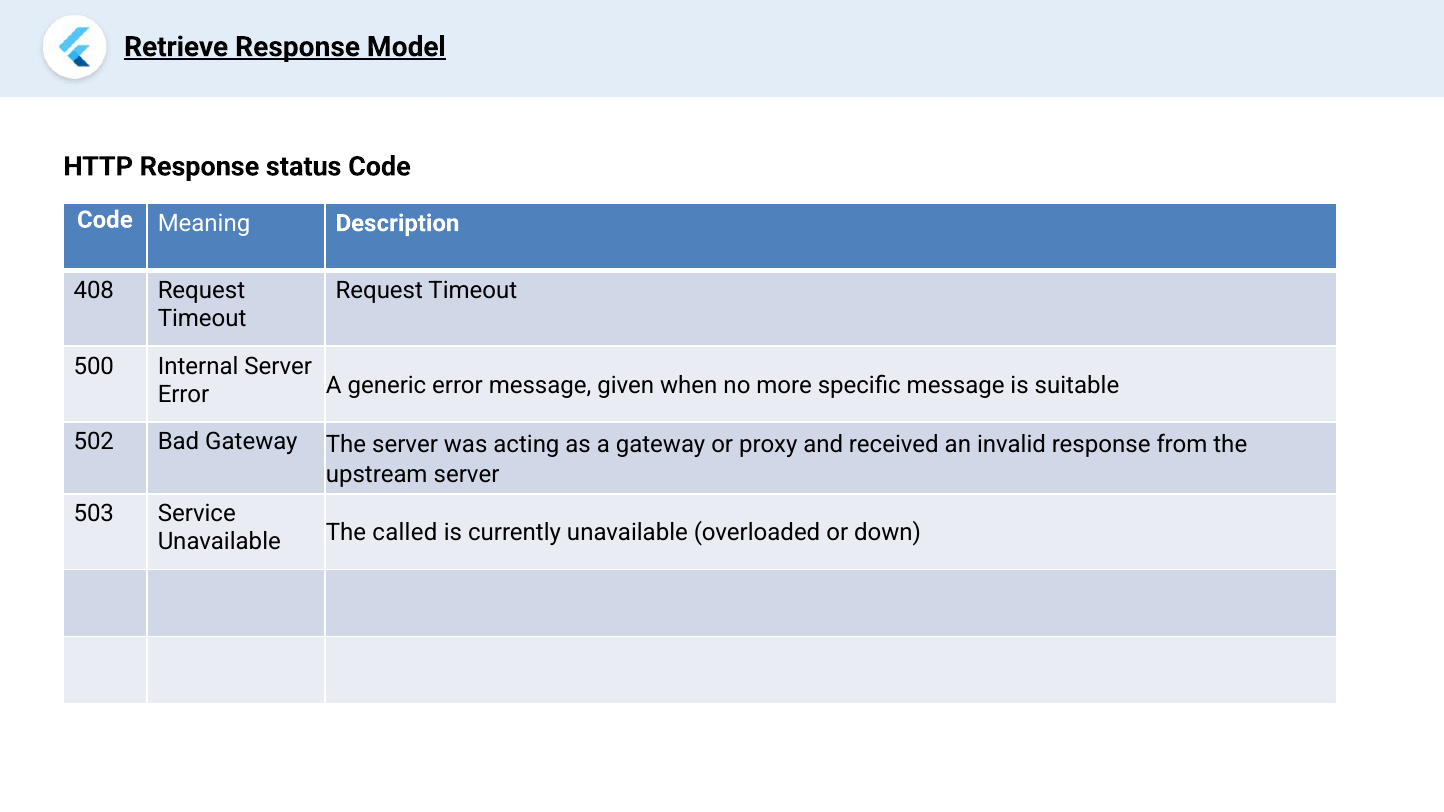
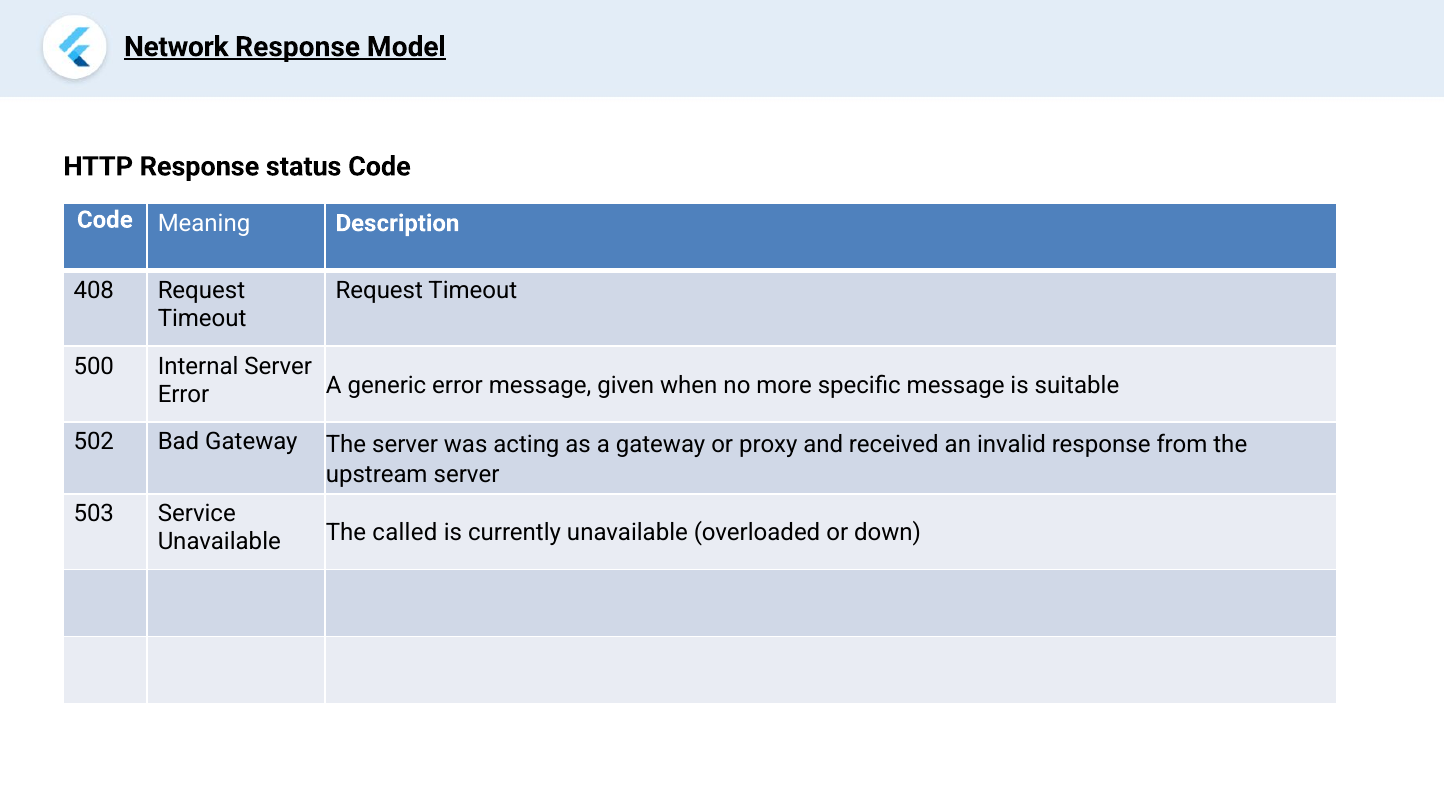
Retrieve: Retrieve -> Network
